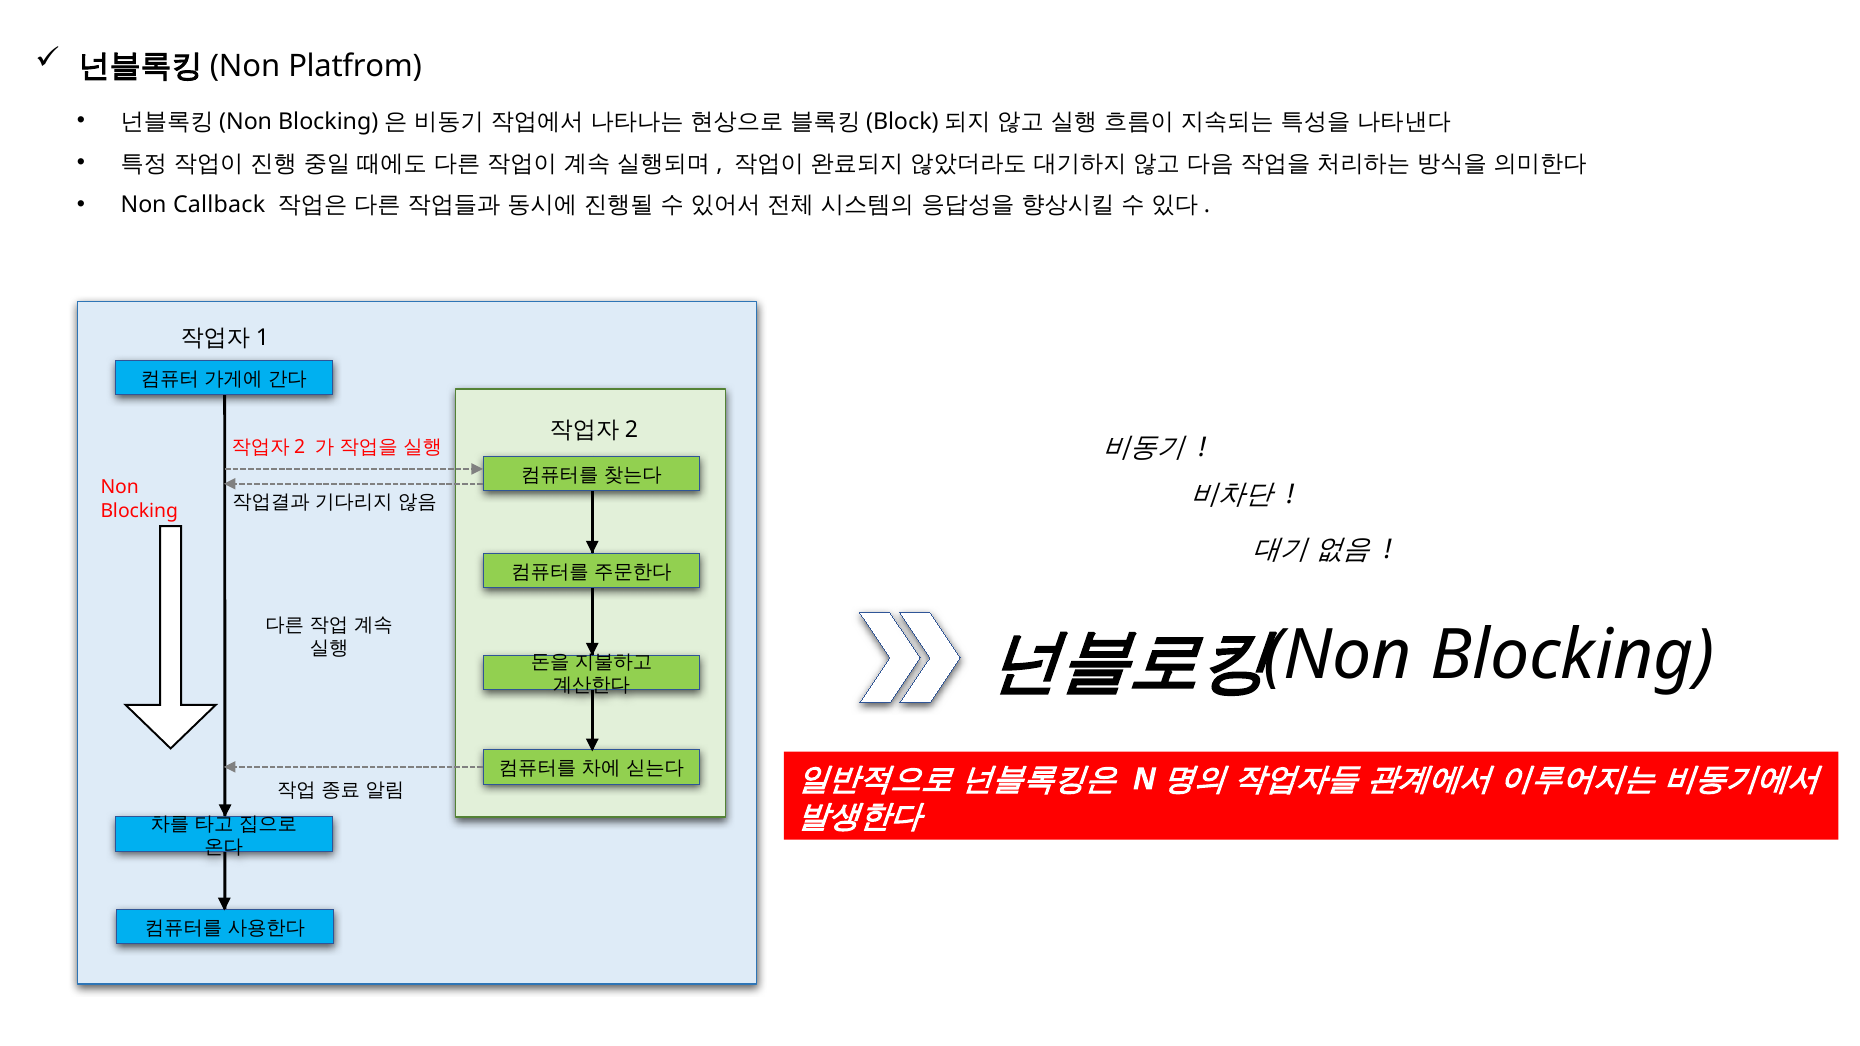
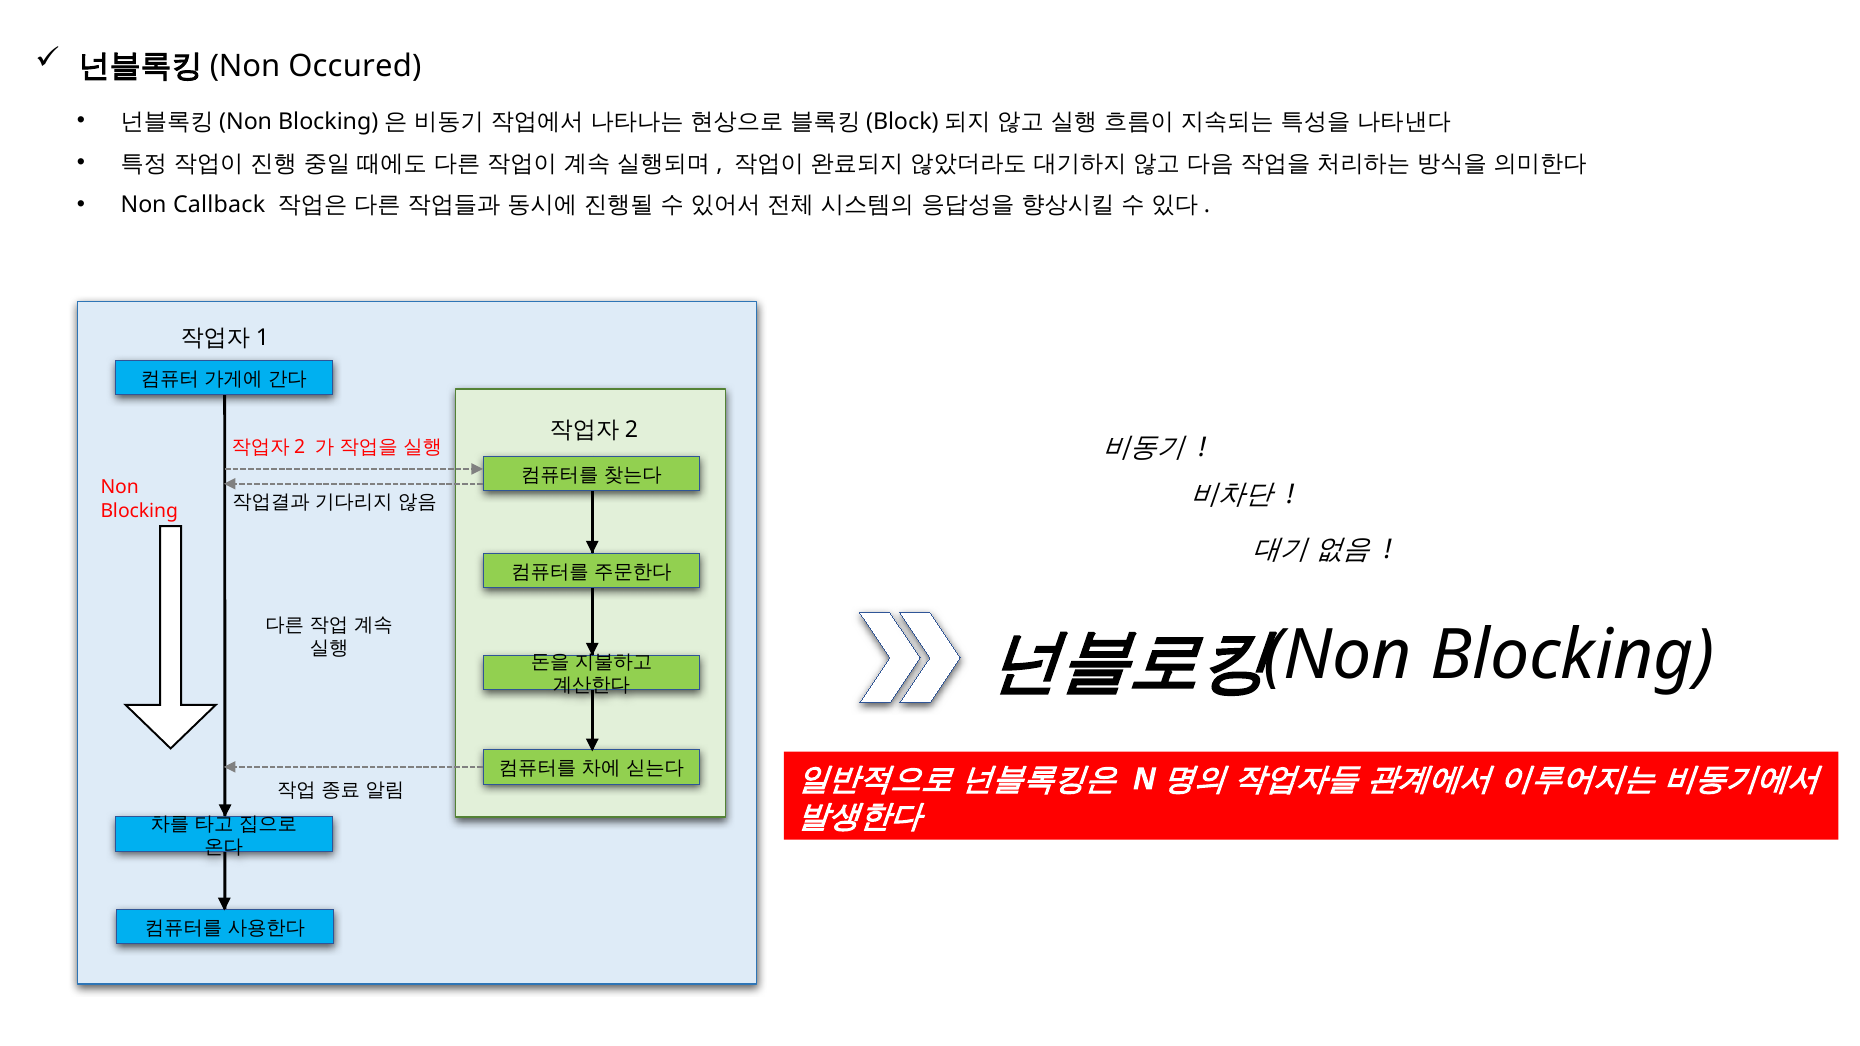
Platfrom: Platfrom -> Occured
